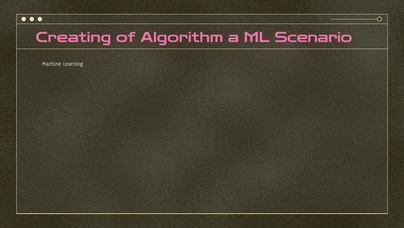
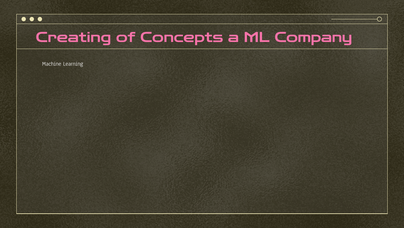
Algorithm: Algorithm -> Concepts
Scenario: Scenario -> Company
